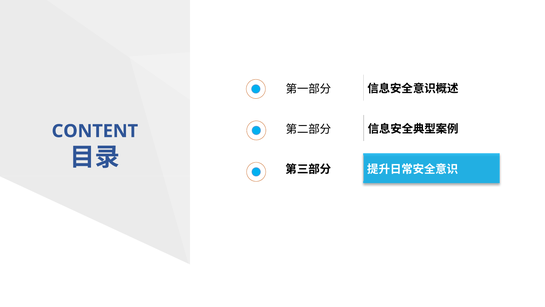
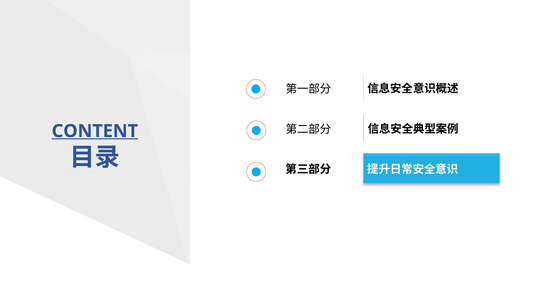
CONTENT underline: none -> present
